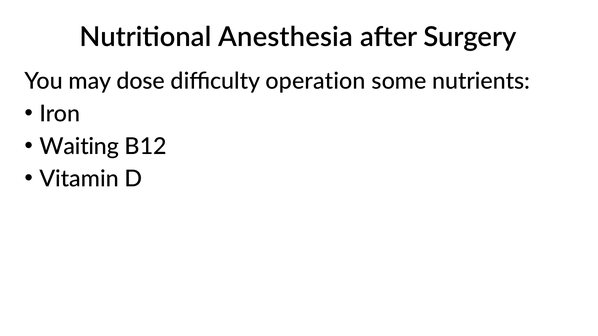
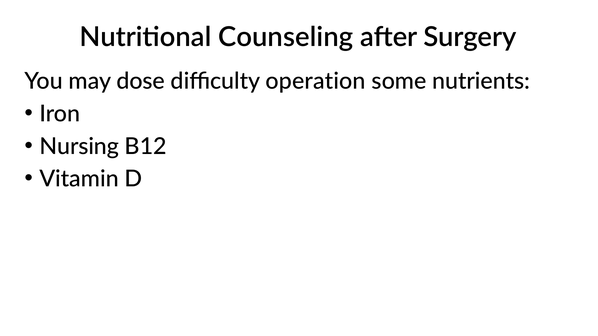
Anesthesia: Anesthesia -> Counseling
Waiting: Waiting -> Nursing
